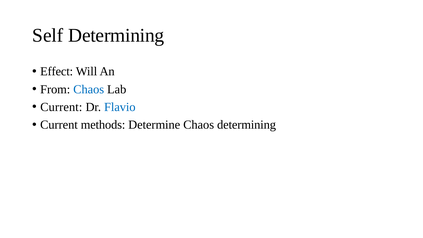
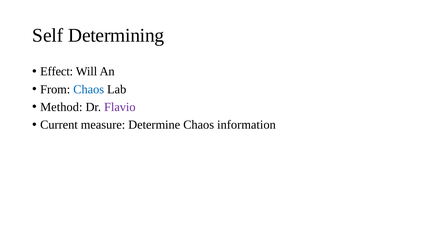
Current at (61, 107): Current -> Method
Flavio colour: blue -> purple
methods: methods -> measure
Chaos determining: determining -> information
